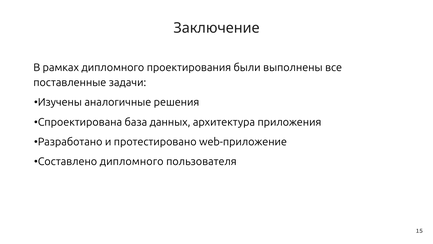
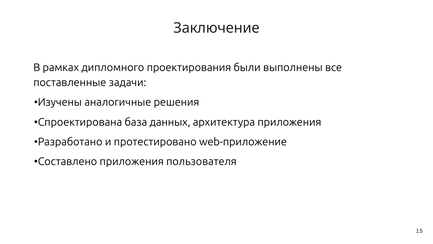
Составлено дипломного: дипломного -> приложения
